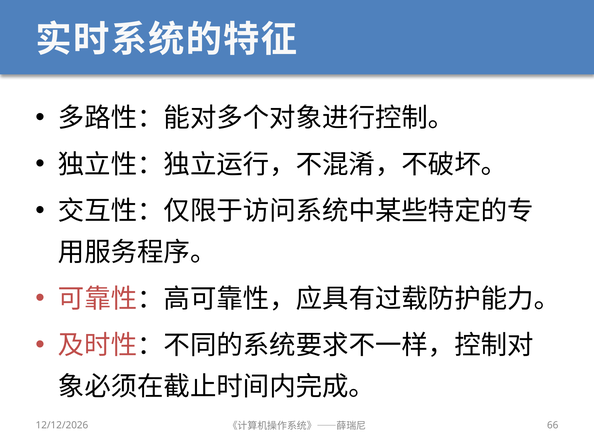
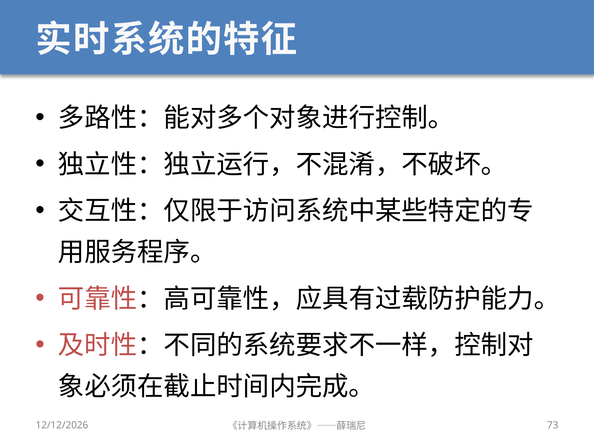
66: 66 -> 73
